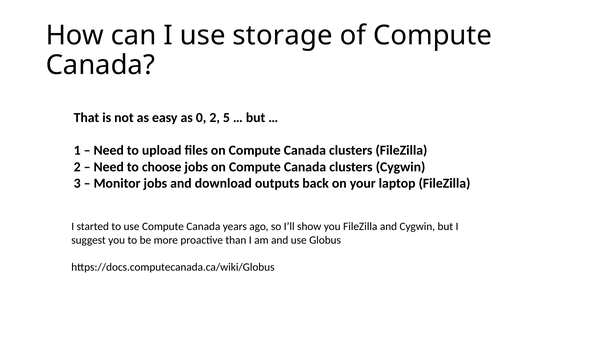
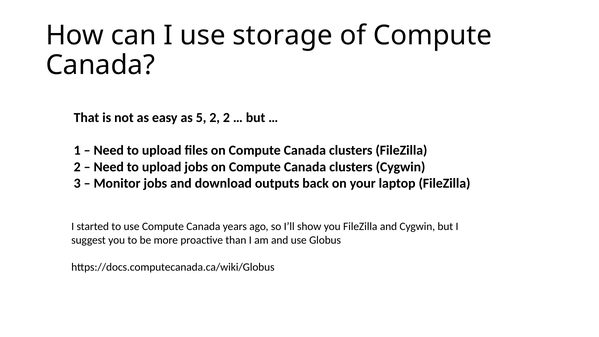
0: 0 -> 5
2 5: 5 -> 2
choose at (162, 167): choose -> upload
